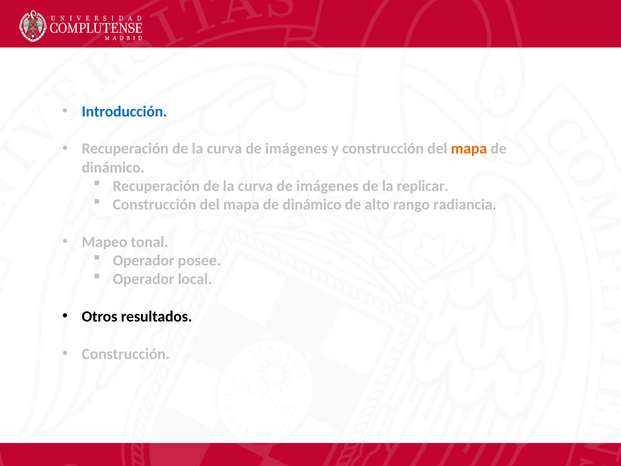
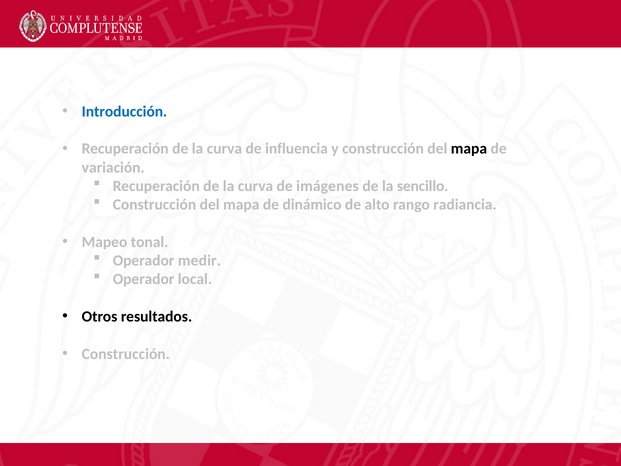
imágenes at (296, 149): imágenes -> influencia
mapa at (469, 149) colour: orange -> black
dinámico at (113, 167): dinámico -> variación
replicar: replicar -> sencillo
posee: posee -> medir
